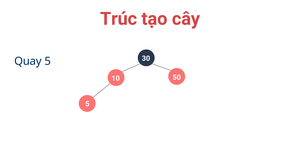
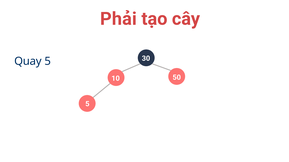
Trúc: Trúc -> Phải
